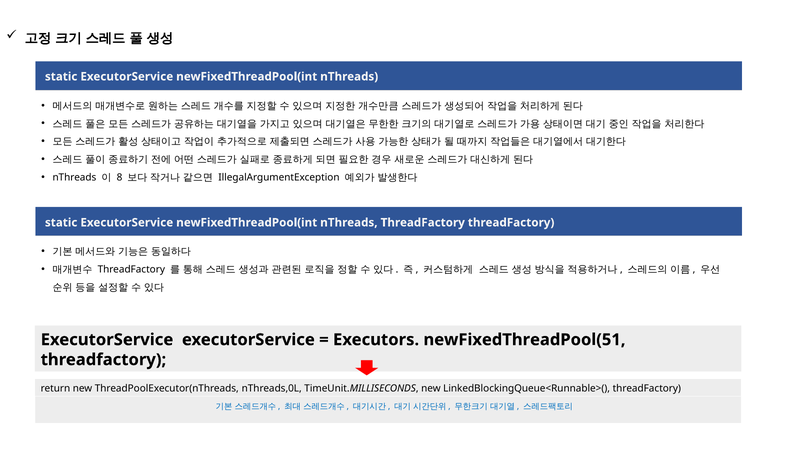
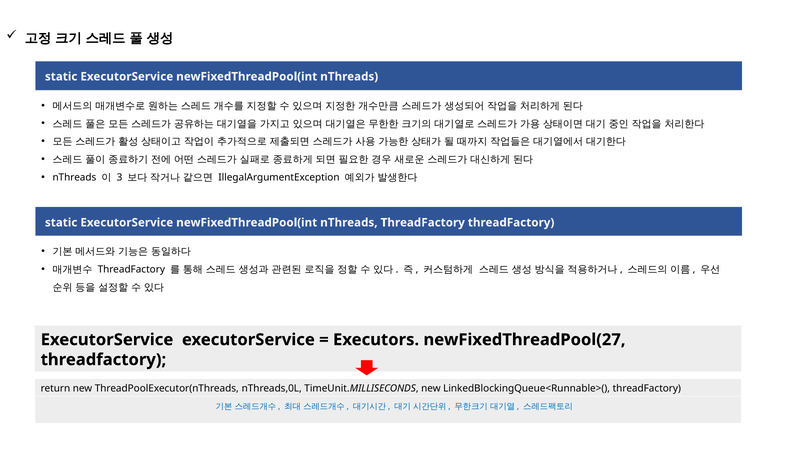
8: 8 -> 3
newFixedThreadPool(51: newFixedThreadPool(51 -> newFixedThreadPool(27
